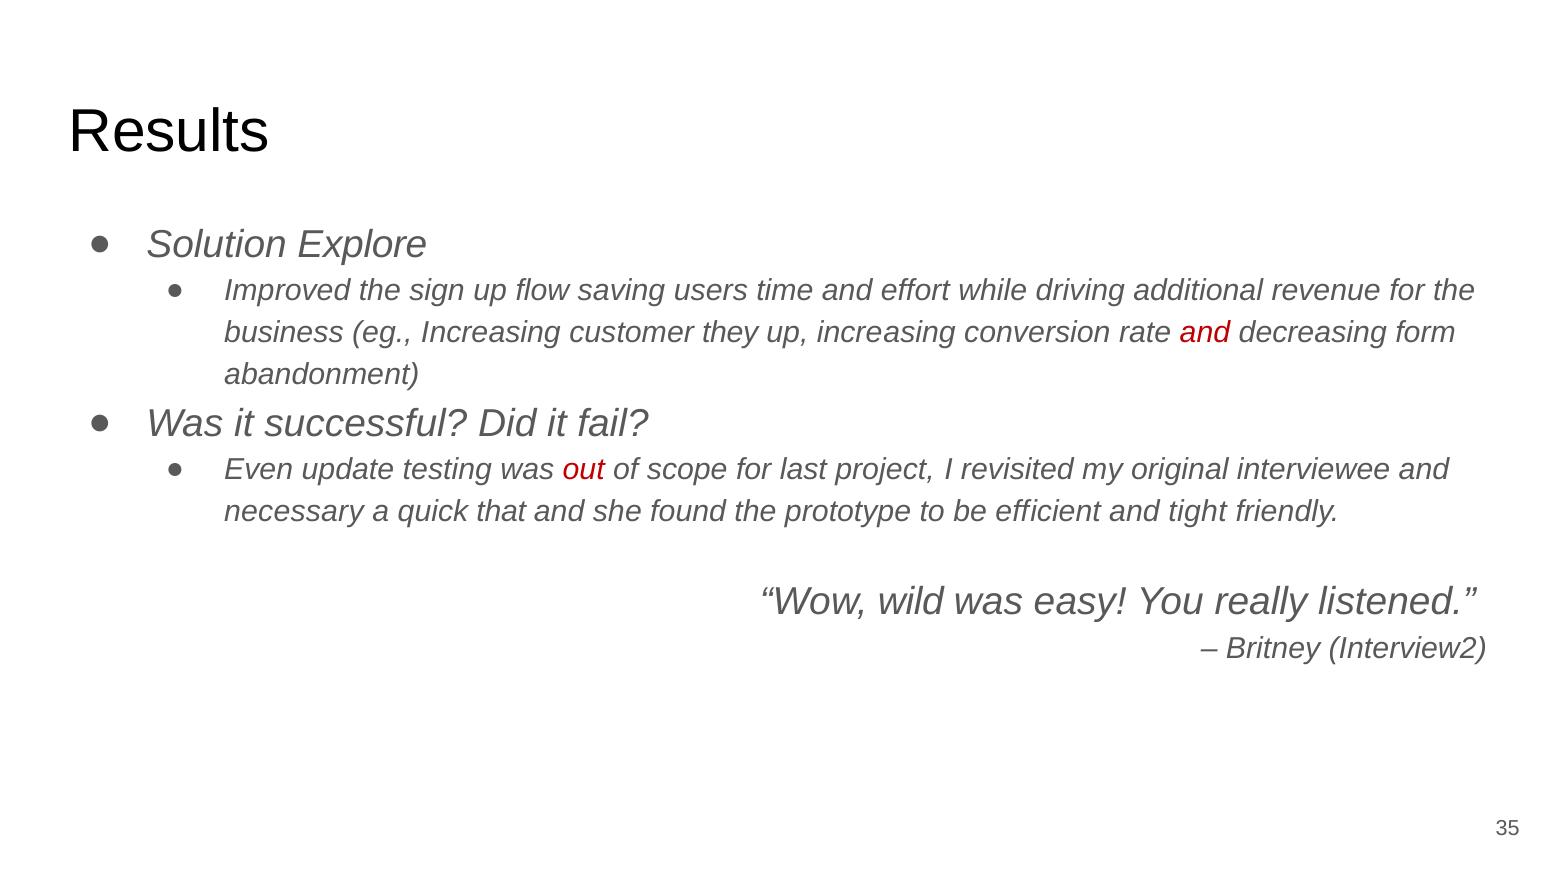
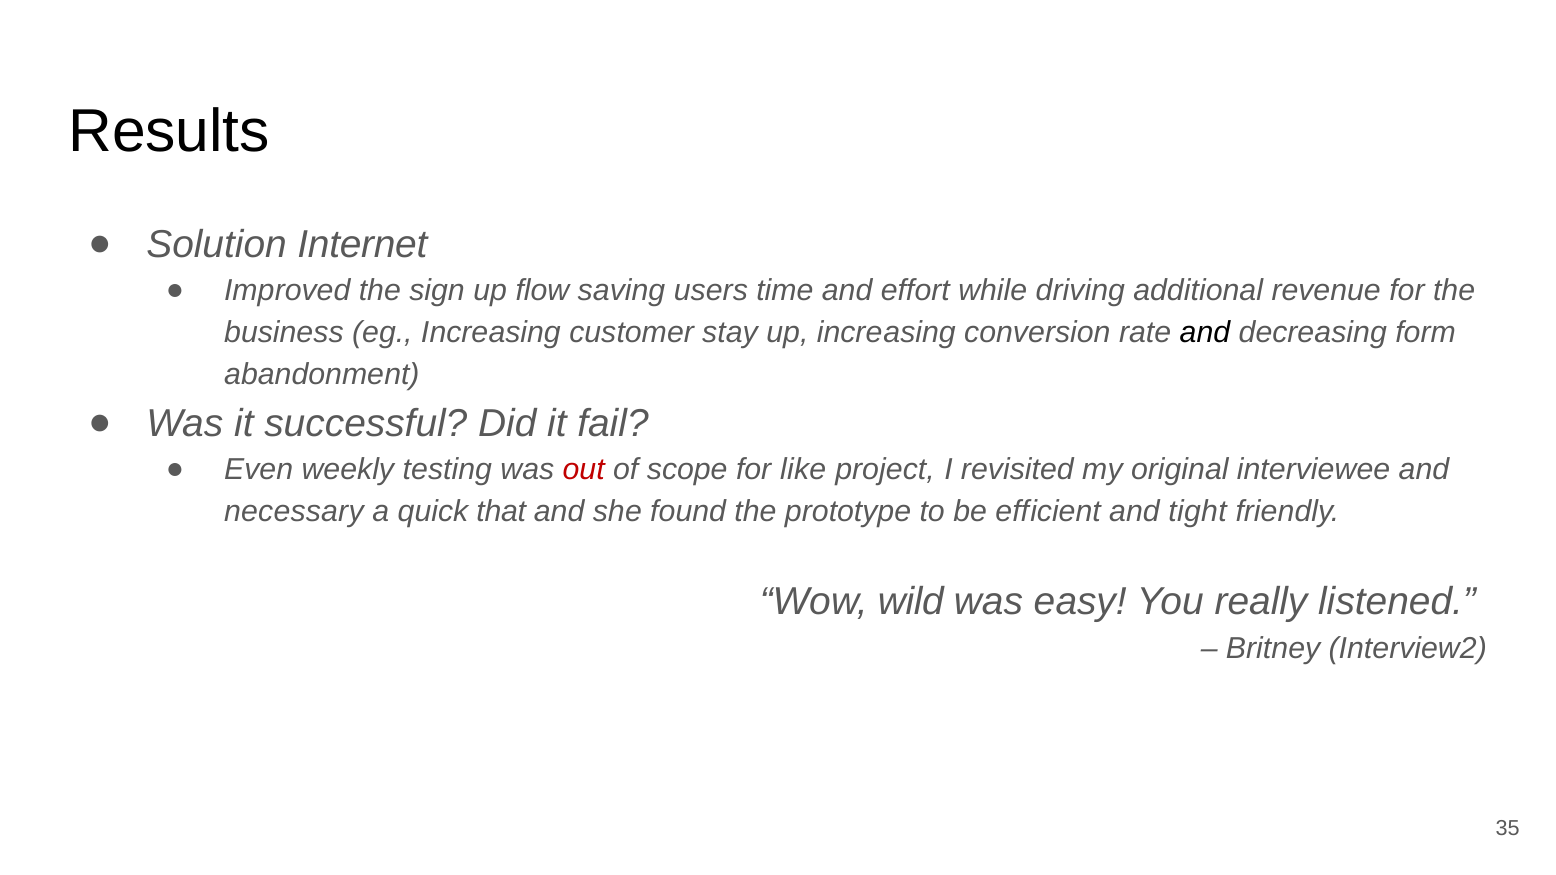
Explore: Explore -> Internet
they: they -> stay
and at (1205, 333) colour: red -> black
update: update -> weekly
last: last -> like
